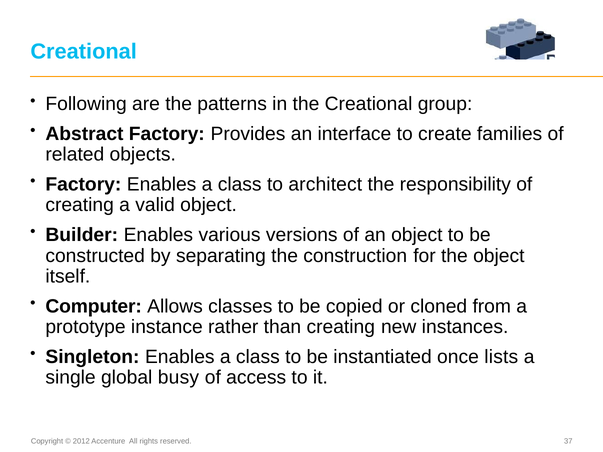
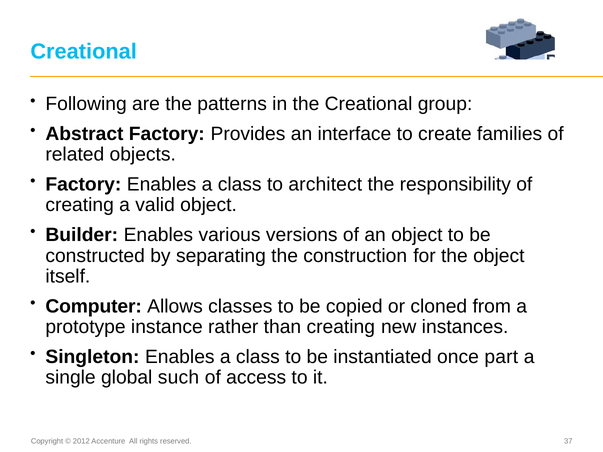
lists: lists -> part
busy: busy -> such
